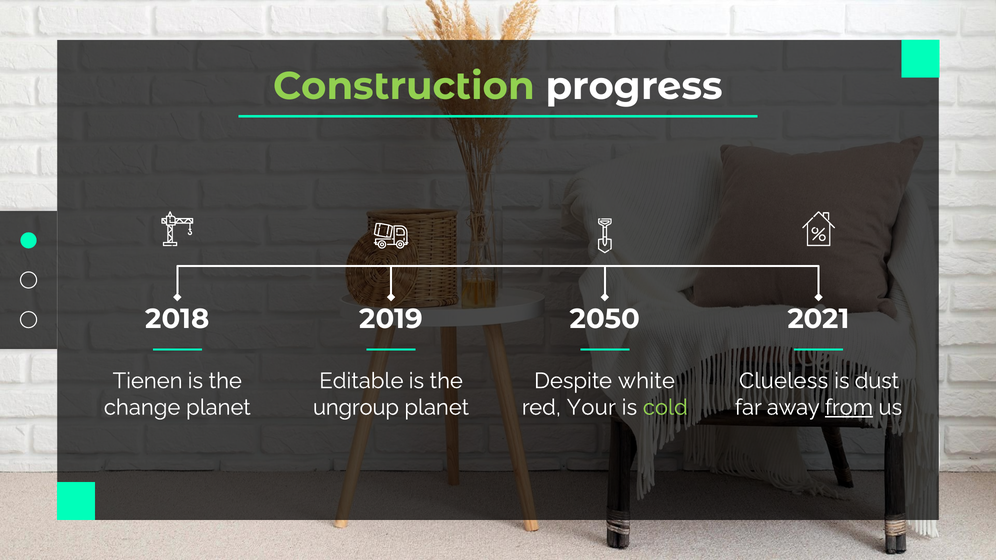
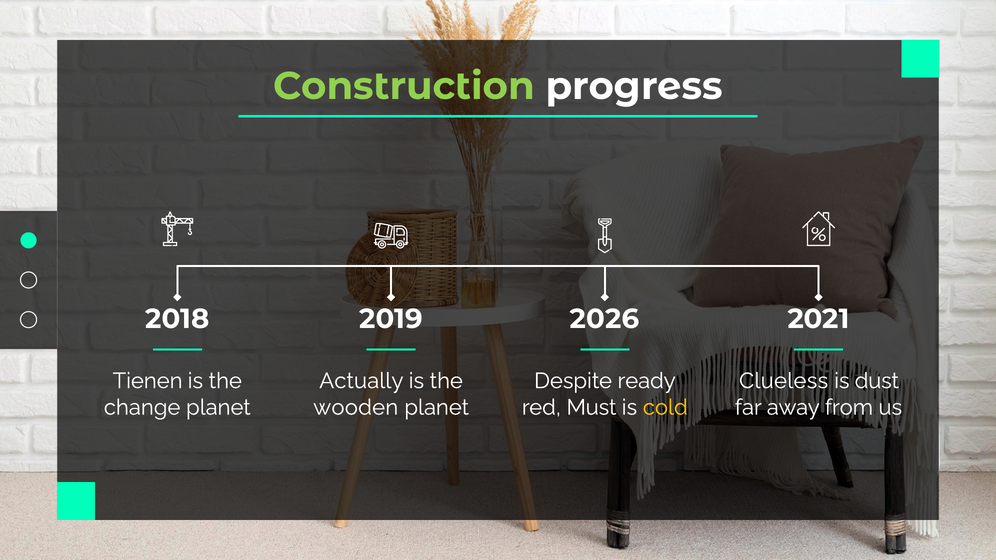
2050: 2050 -> 2026
Editable: Editable -> Actually
white: white -> ready
ungroup: ungroup -> wooden
Your: Your -> Must
cold colour: light green -> yellow
from underline: present -> none
